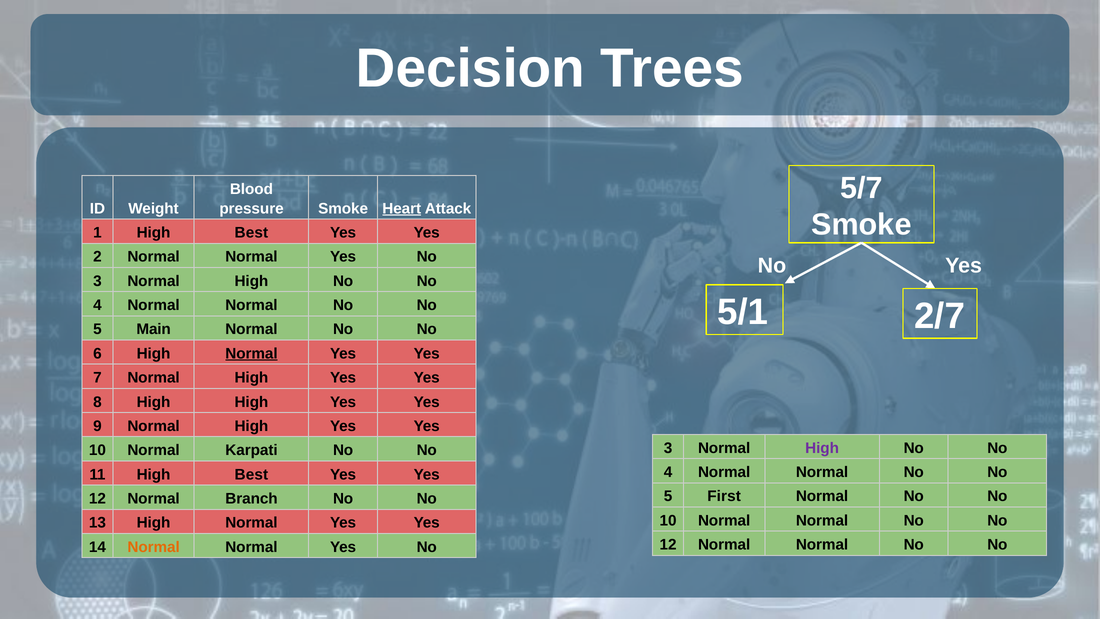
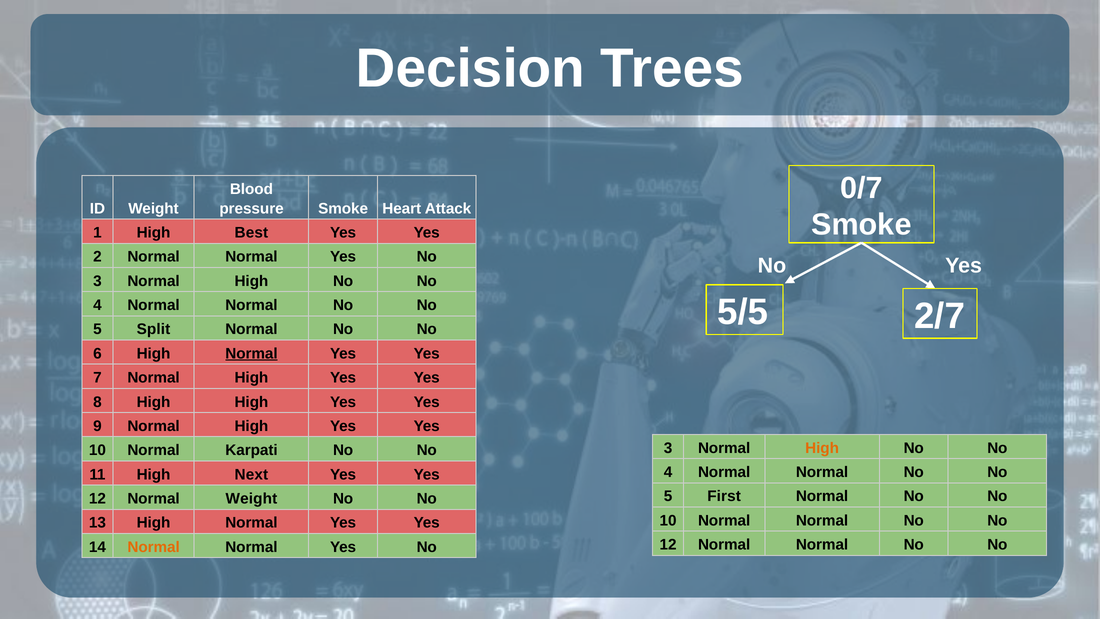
5/7: 5/7 -> 0/7
Heart underline: present -> none
5/1: 5/1 -> 5/5
Main: Main -> Split
High at (822, 448) colour: purple -> orange
11 High Best: Best -> Next
Normal Branch: Branch -> Weight
